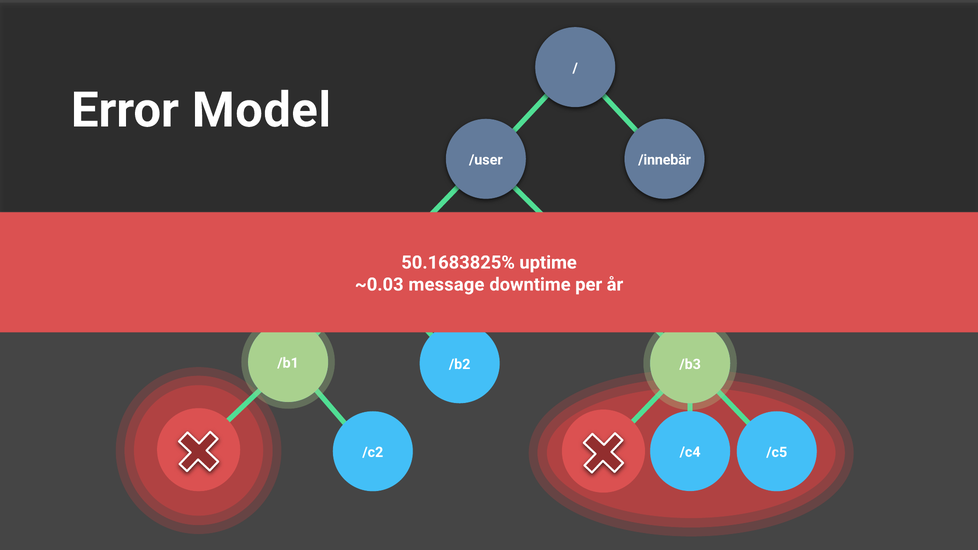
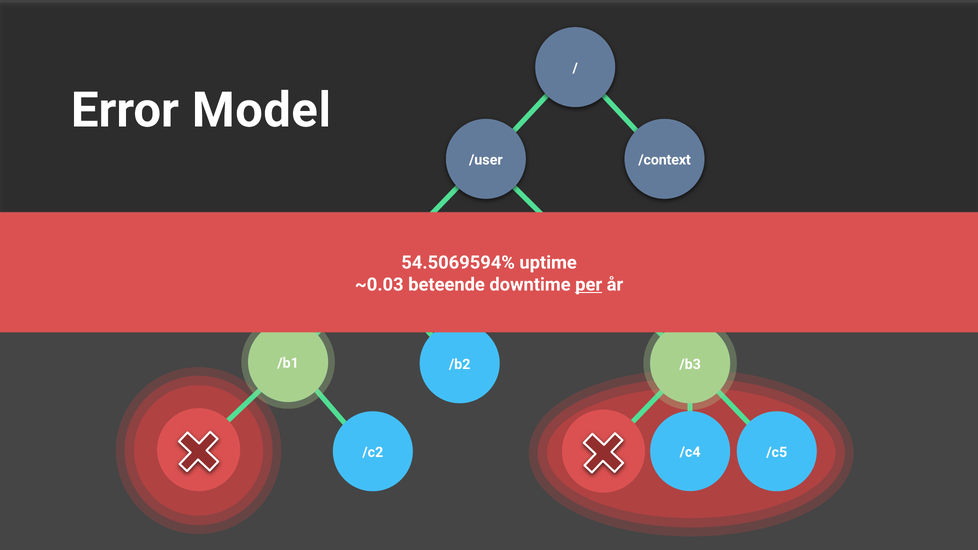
/innebär: /innebär -> /context
50.1683825%: 50.1683825% -> 54.5069594%
message: message -> beteende
per underline: none -> present
